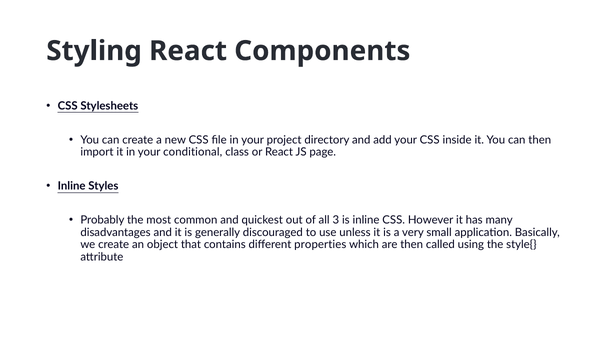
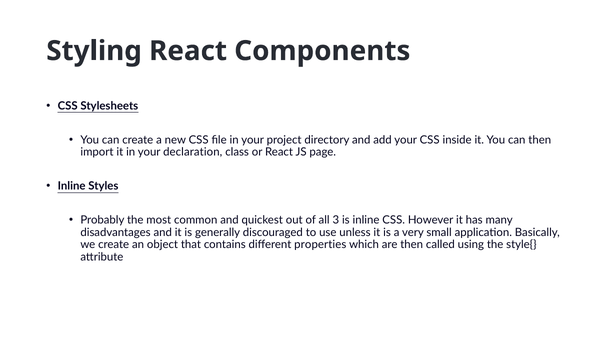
conditional: conditional -> declaration
